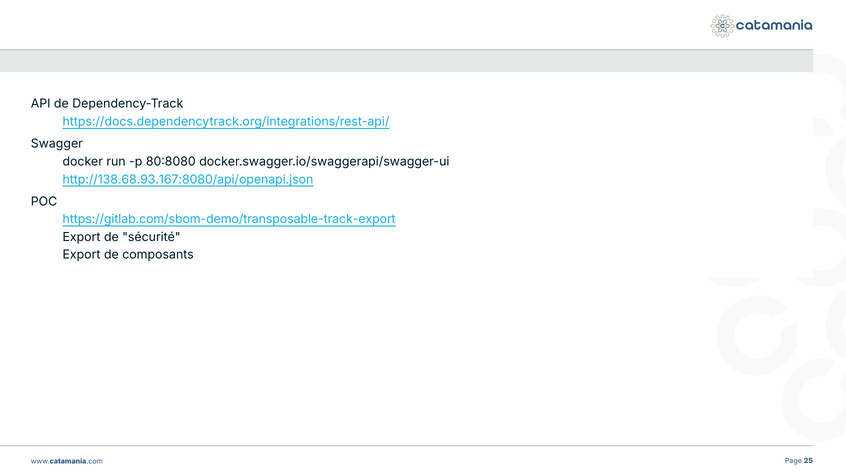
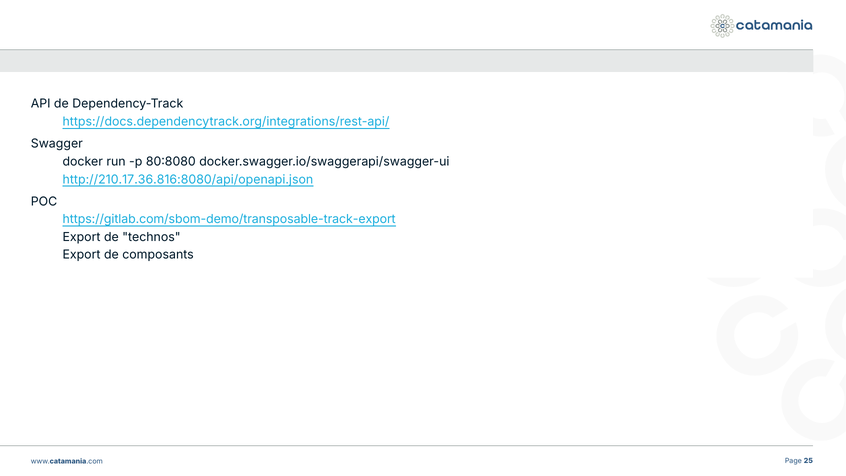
http://138.68.93.167:8080/api/openapi.json: http://138.68.93.167:8080/api/openapi.json -> http://210.17.36.816:8080/api/openapi.json
sécurité: sécurité -> technos
